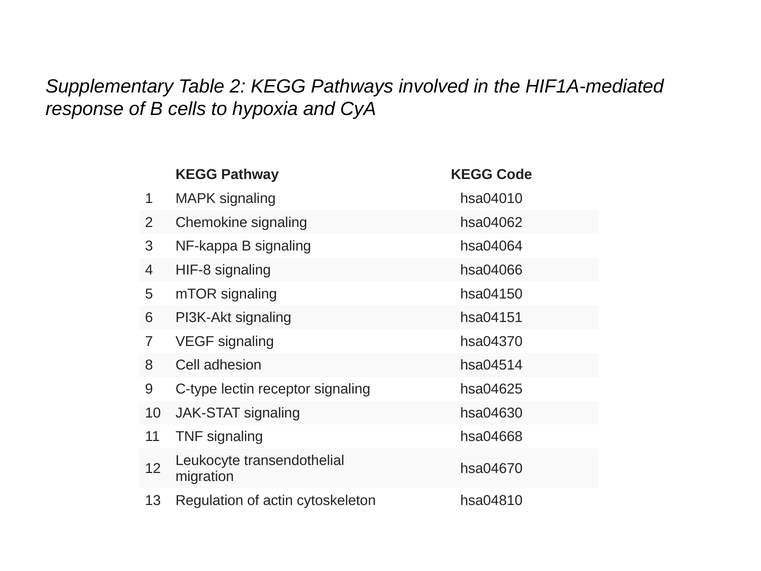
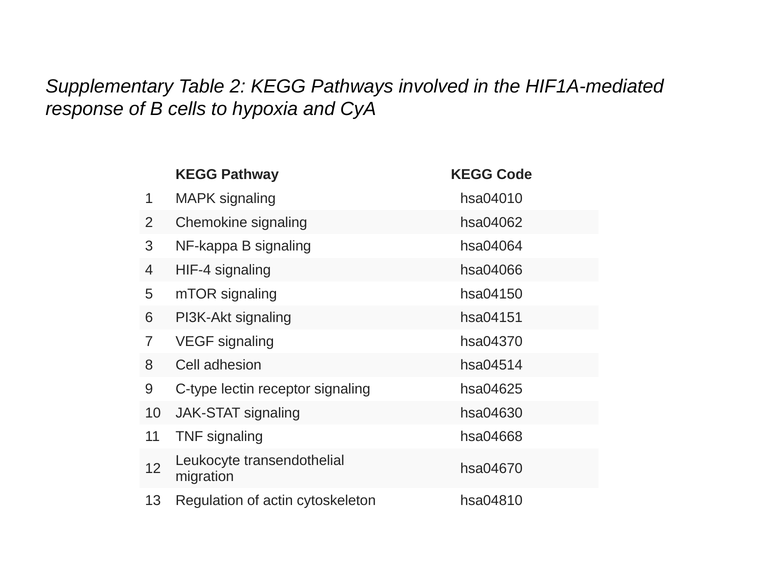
HIF-8: HIF-8 -> HIF-4
